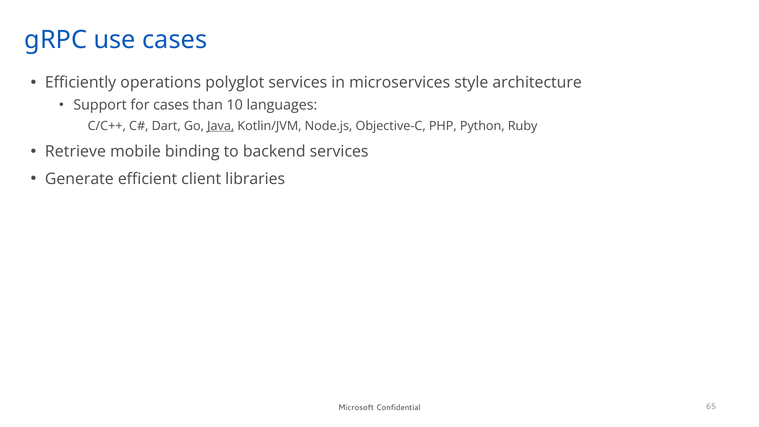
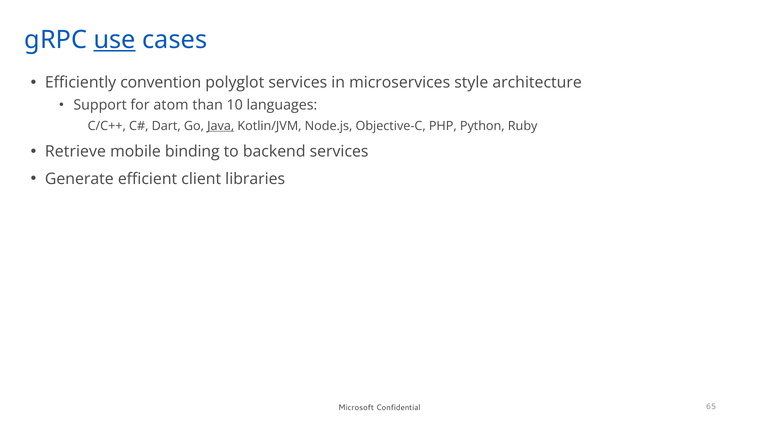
use underline: none -> present
operations: operations -> convention
for cases: cases -> atom
